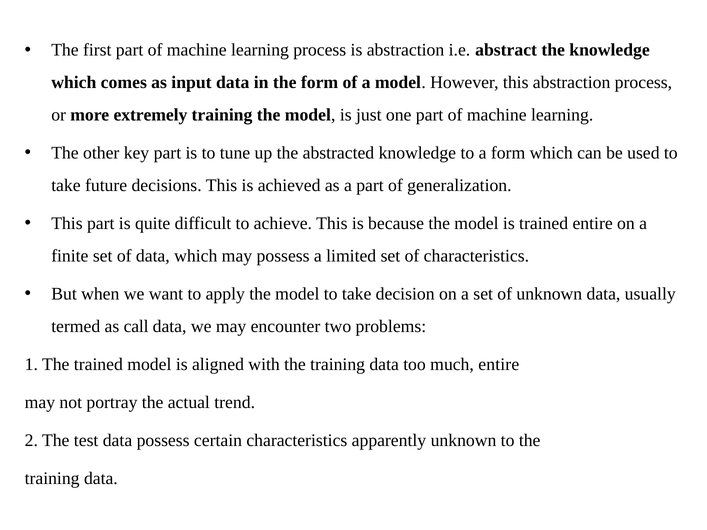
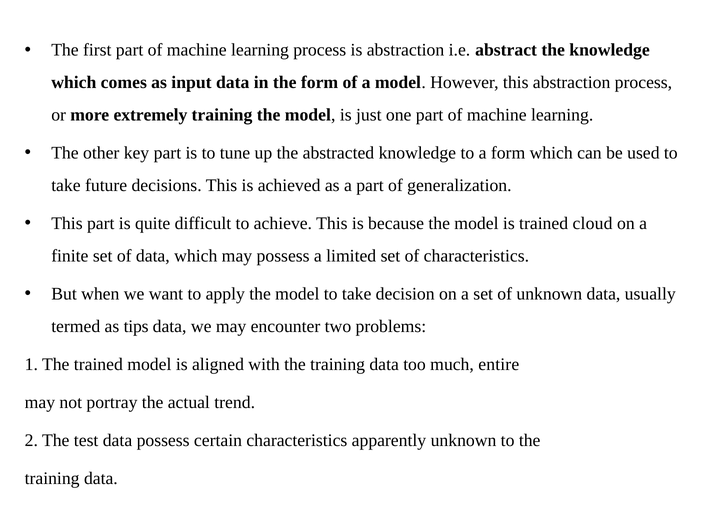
trained entire: entire -> cloud
call: call -> tips
